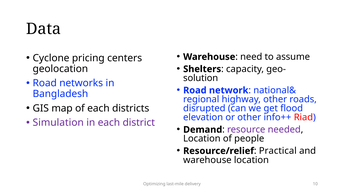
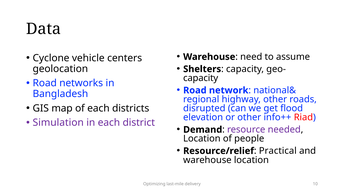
pricing: pricing -> vehicle
solution at (201, 78): solution -> capacity
